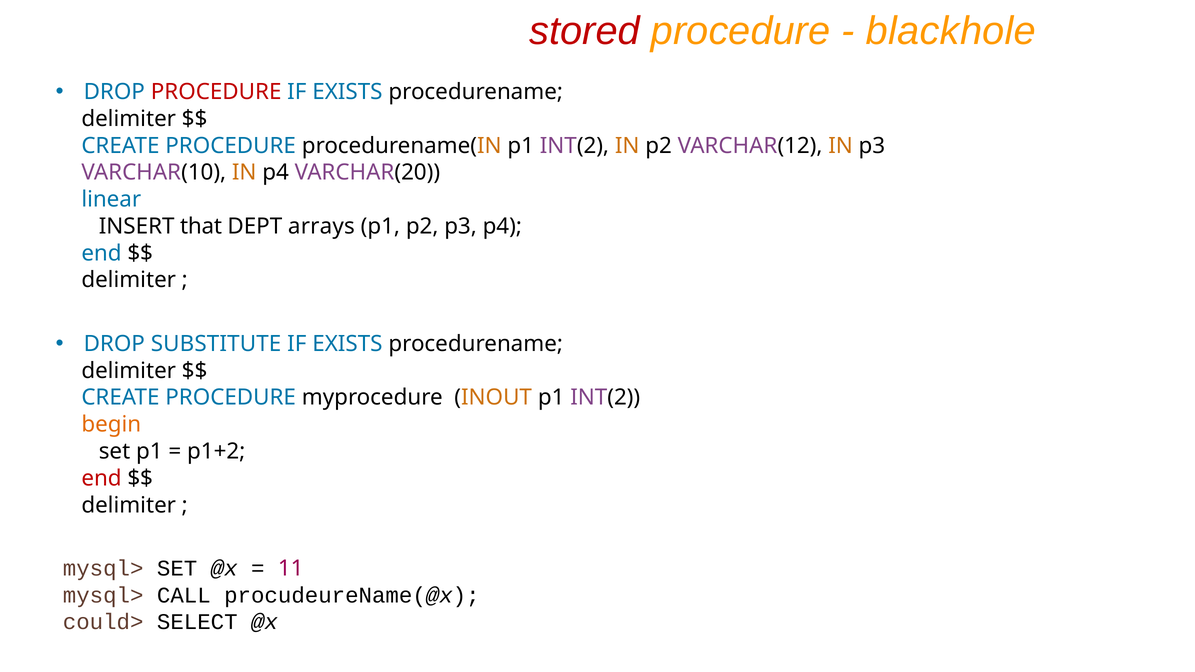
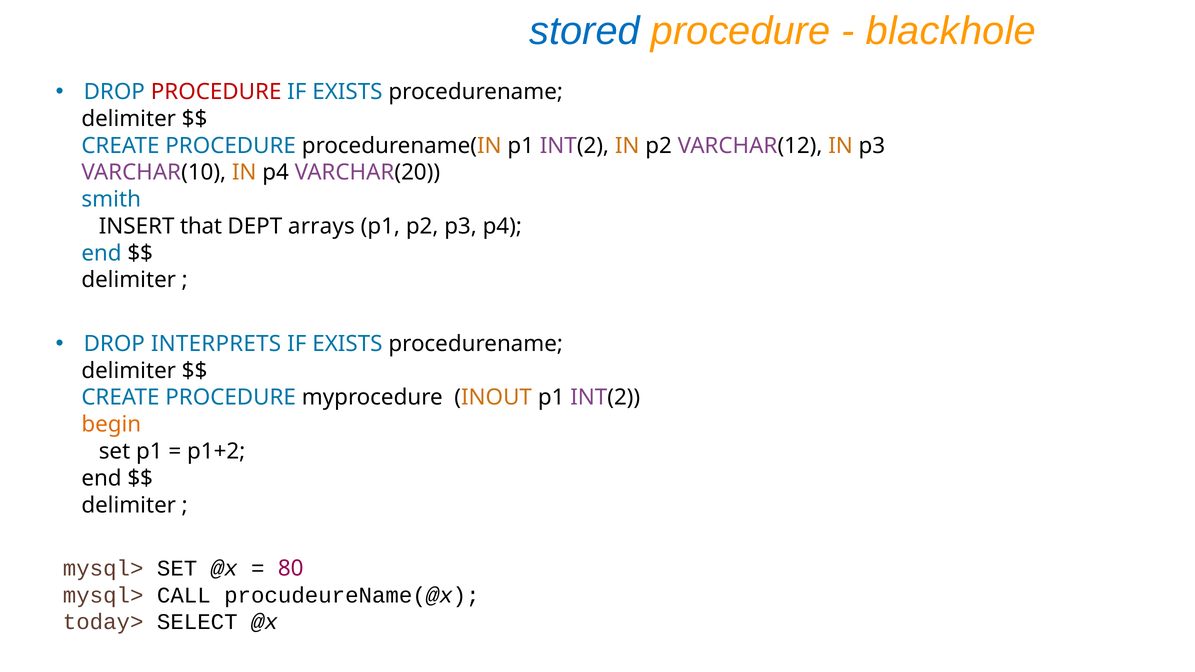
stored colour: red -> blue
linear: linear -> smith
SUBSTITUTE: SUBSTITUTE -> INTERPRETS
end at (102, 478) colour: red -> black
11: 11 -> 80
could>: could> -> today>
